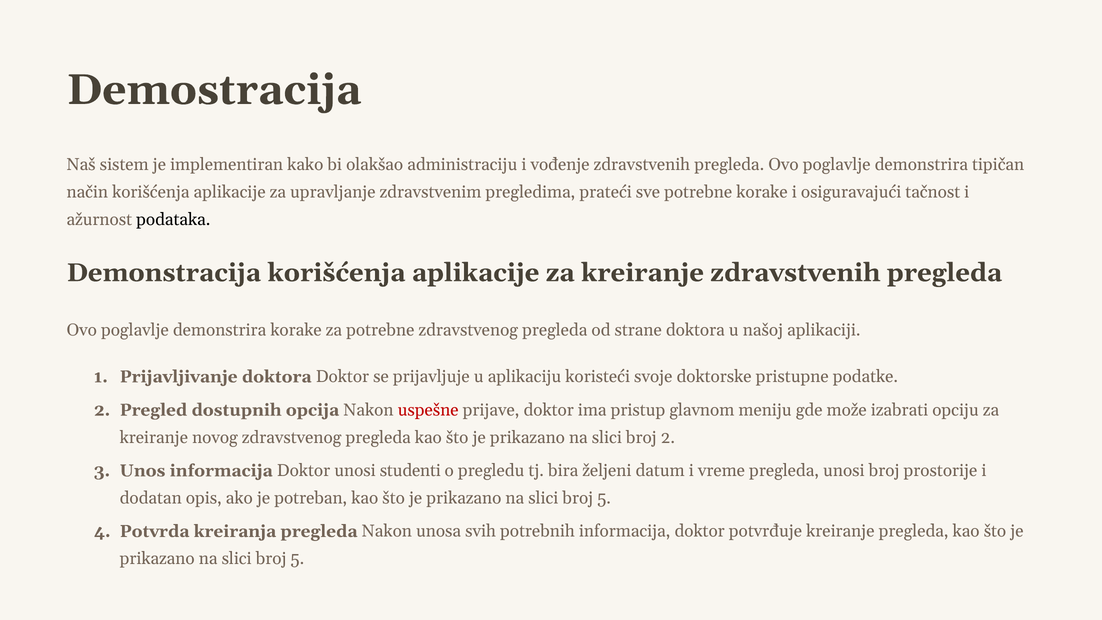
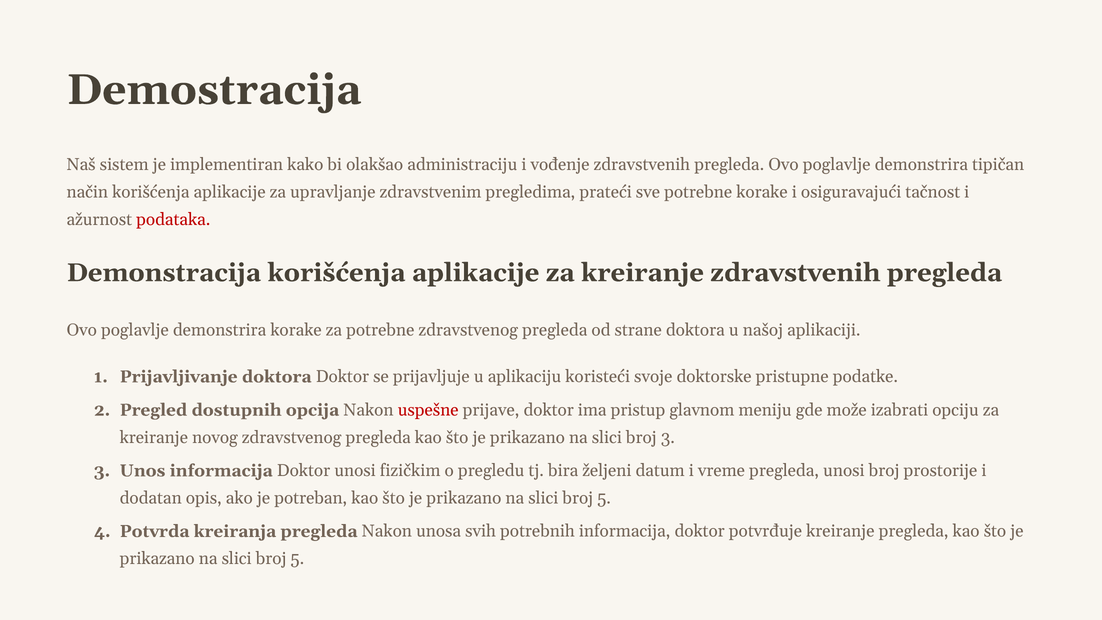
podataka colour: black -> red
broj 2: 2 -> 3
studenti: studenti -> fizičkim
